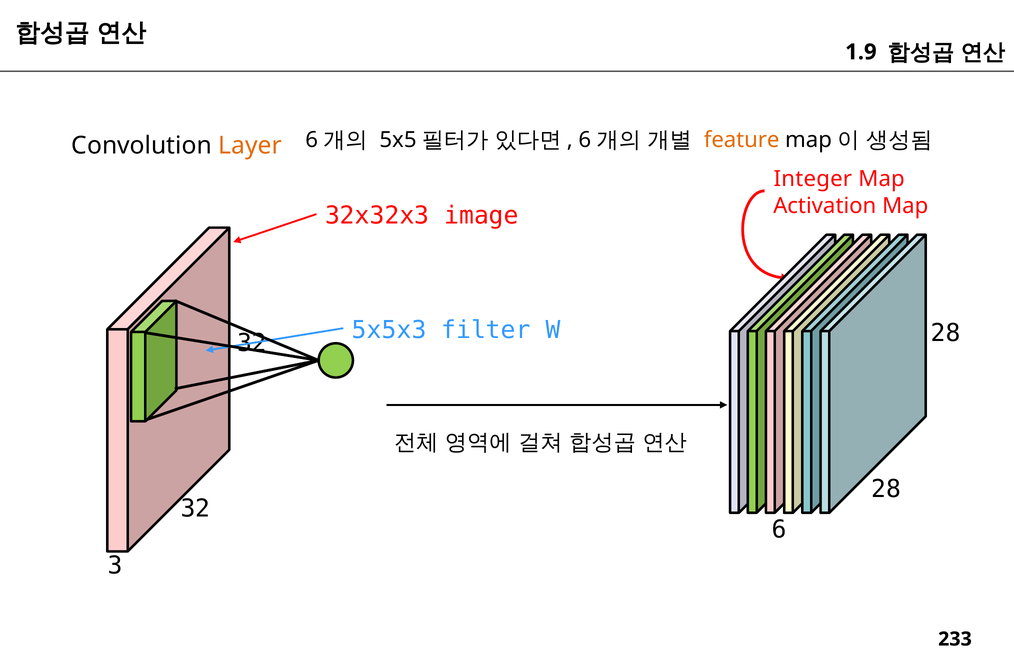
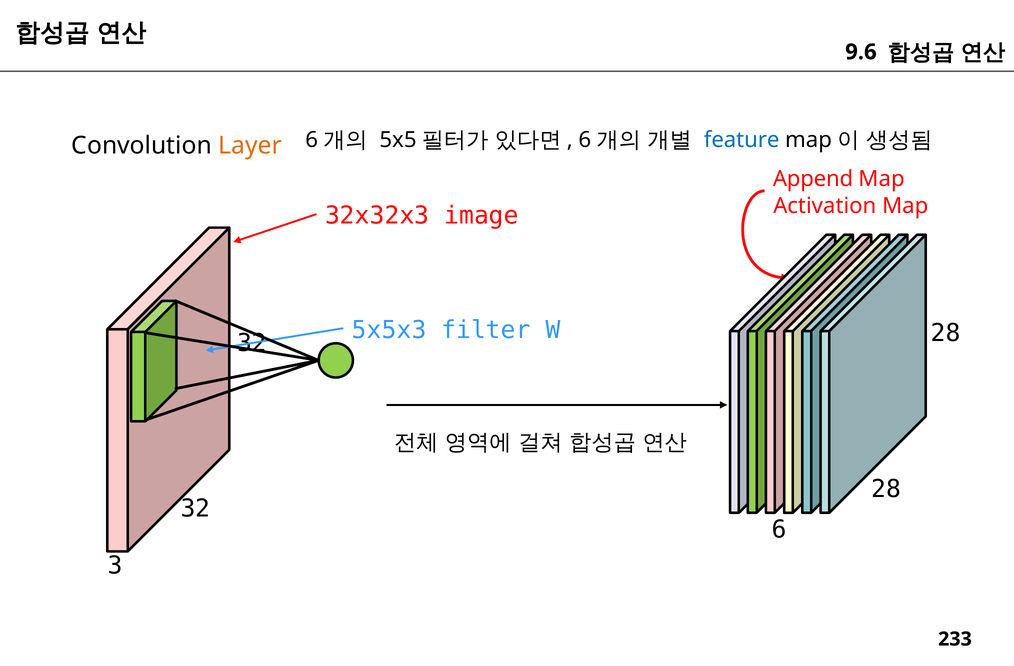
1.9: 1.9 -> 9.6
feature colour: orange -> blue
Integer: Integer -> Append
